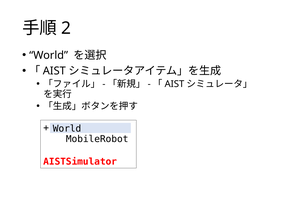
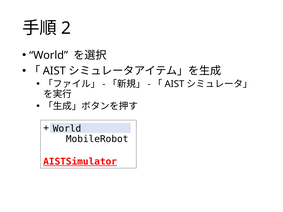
AISTSimulator underline: none -> present
